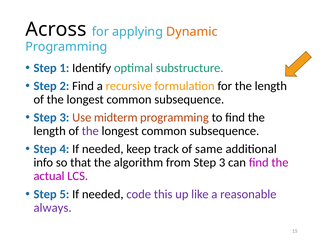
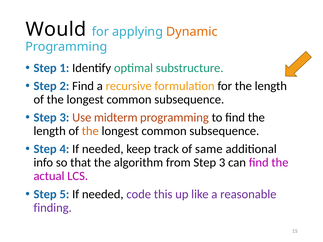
Across: Across -> Would
the at (90, 131) colour: purple -> orange
always: always -> finding
